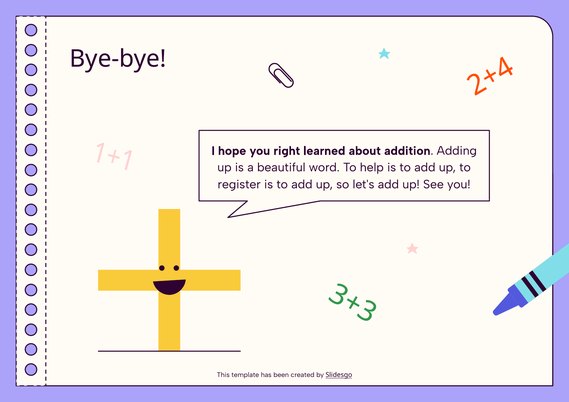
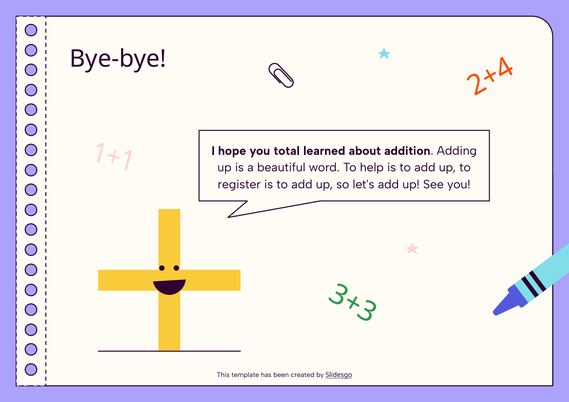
right: right -> total
